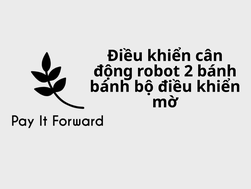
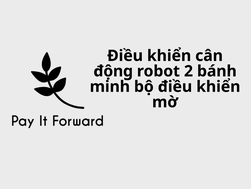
bánh at (110, 86): bánh -> minh
